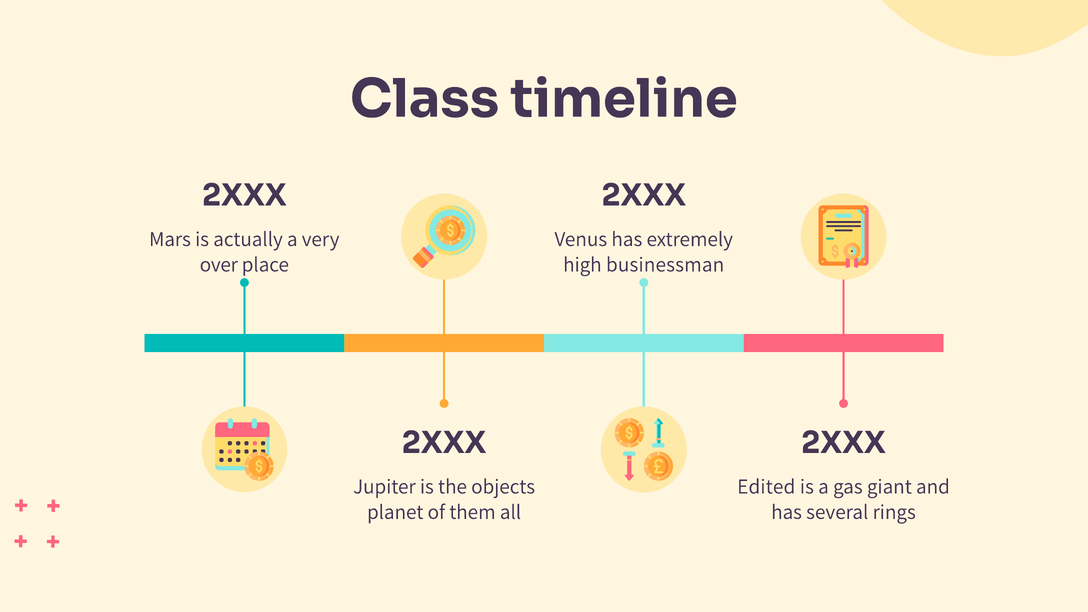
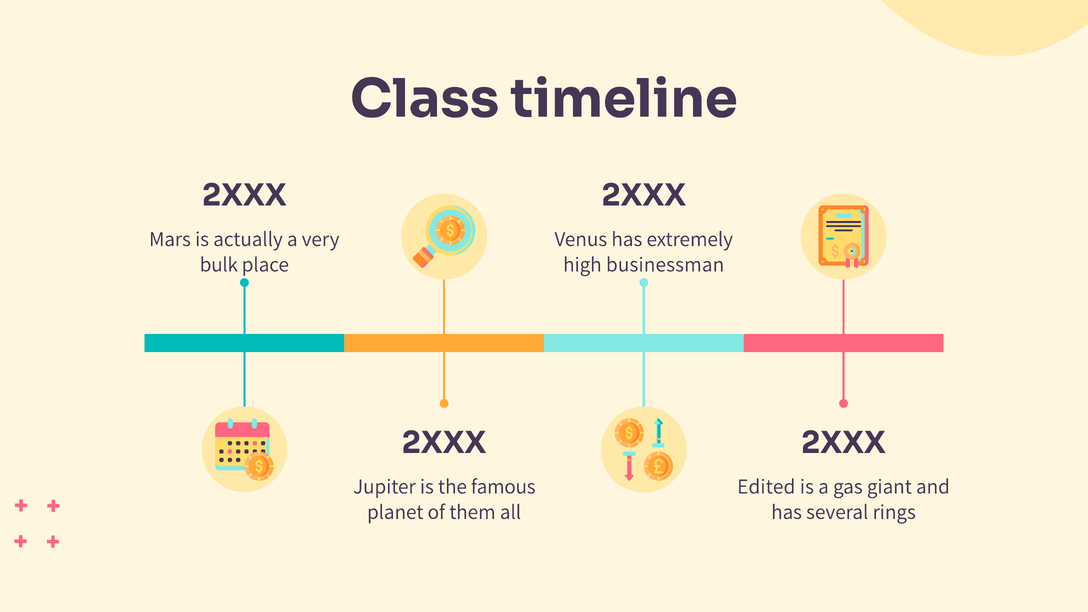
over: over -> bulk
objects: objects -> famous
